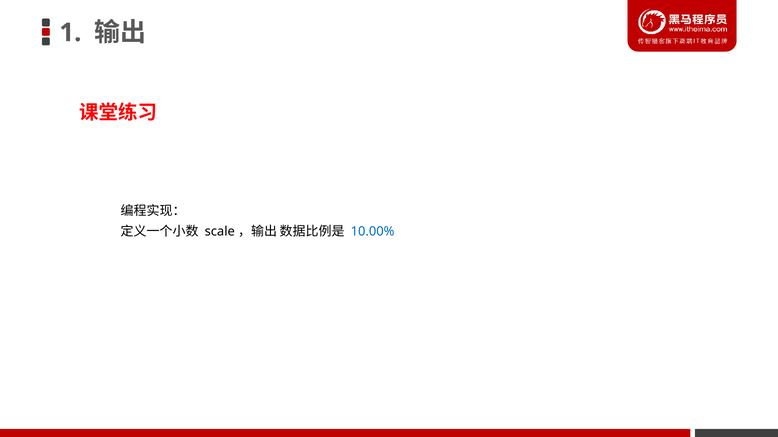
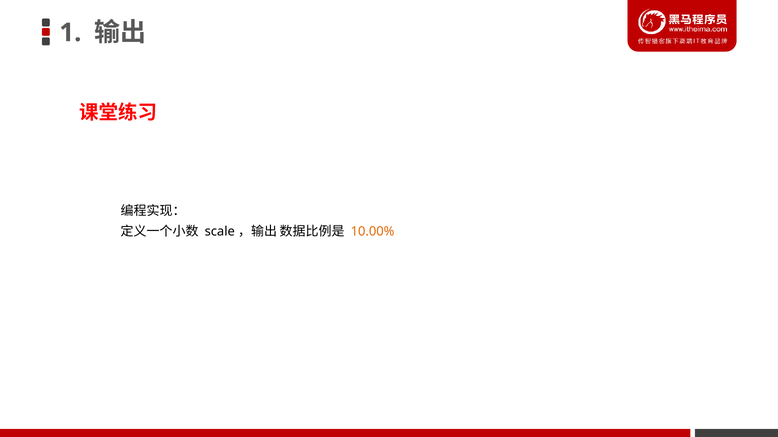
10.00% colour: blue -> orange
